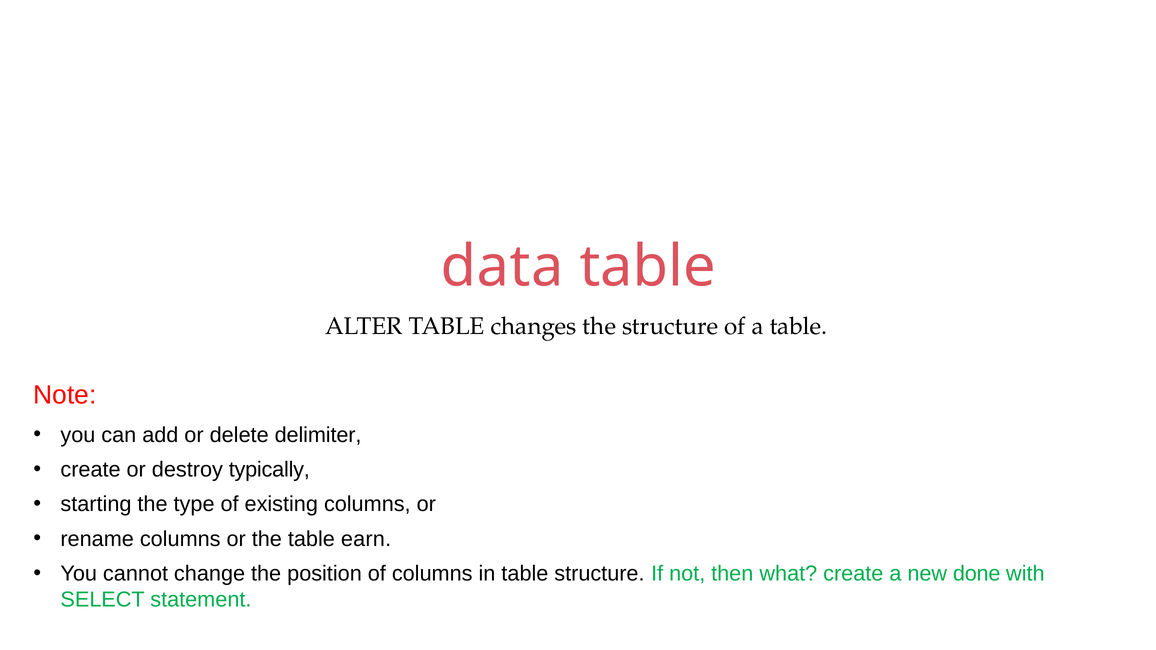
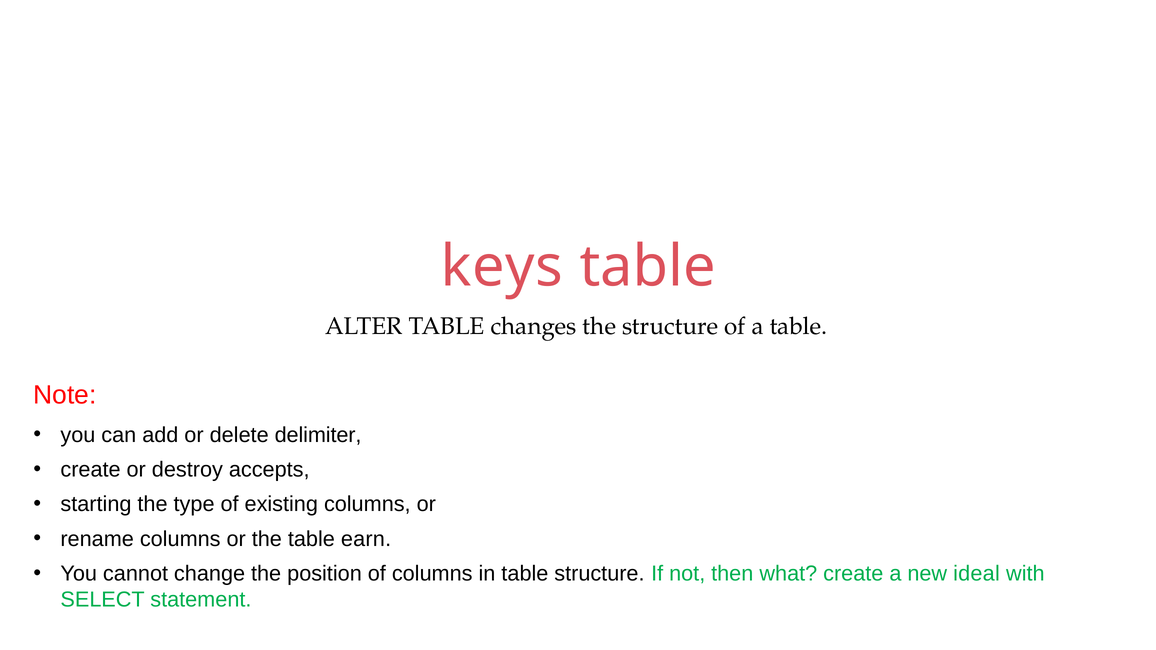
data: data -> keys
typically: typically -> accepts
done: done -> ideal
